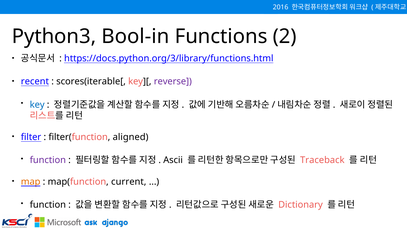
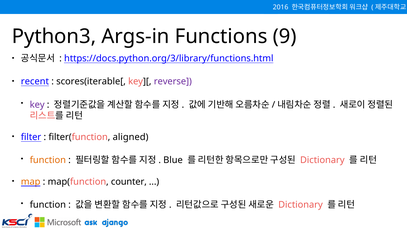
Bool-in: Bool-in -> Args-in
2: 2 -> 9
key colour: blue -> purple
function at (48, 160) colour: purple -> orange
Ascii: Ascii -> Blue
Traceback at (322, 160): Traceback -> Dictionary
current: current -> counter
